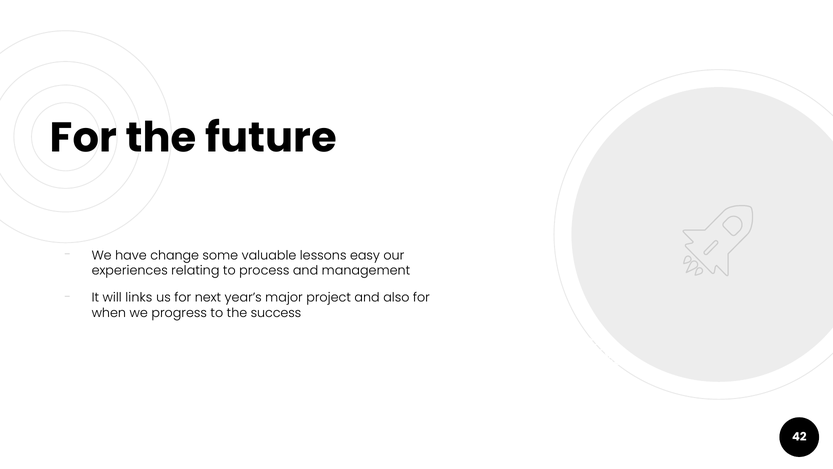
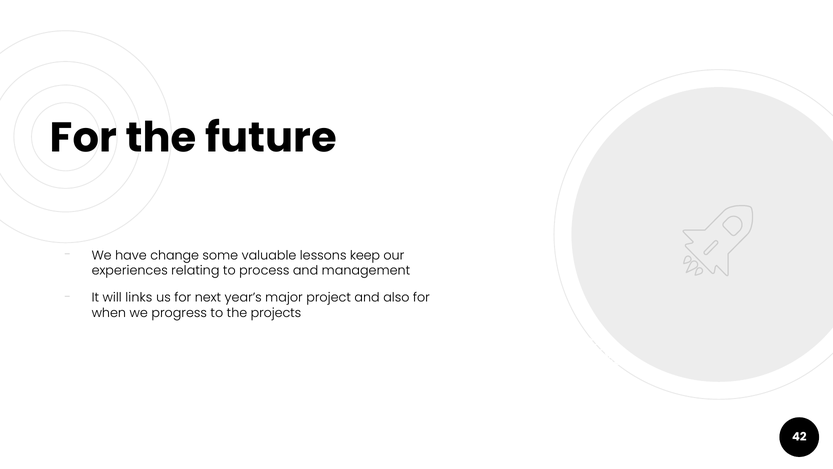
easy: easy -> keep
success: success -> projects
